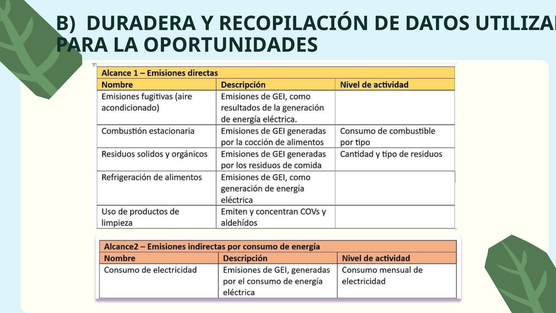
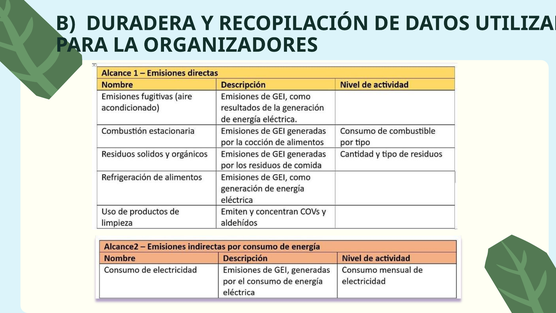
OPORTUNIDADES: OPORTUNIDADES -> ORGANIZADORES
